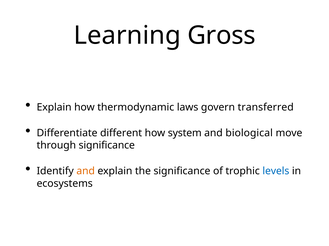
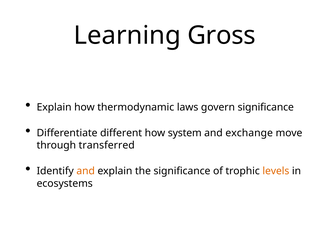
govern transferred: transferred -> significance
biological: biological -> exchange
through significance: significance -> transferred
levels colour: blue -> orange
